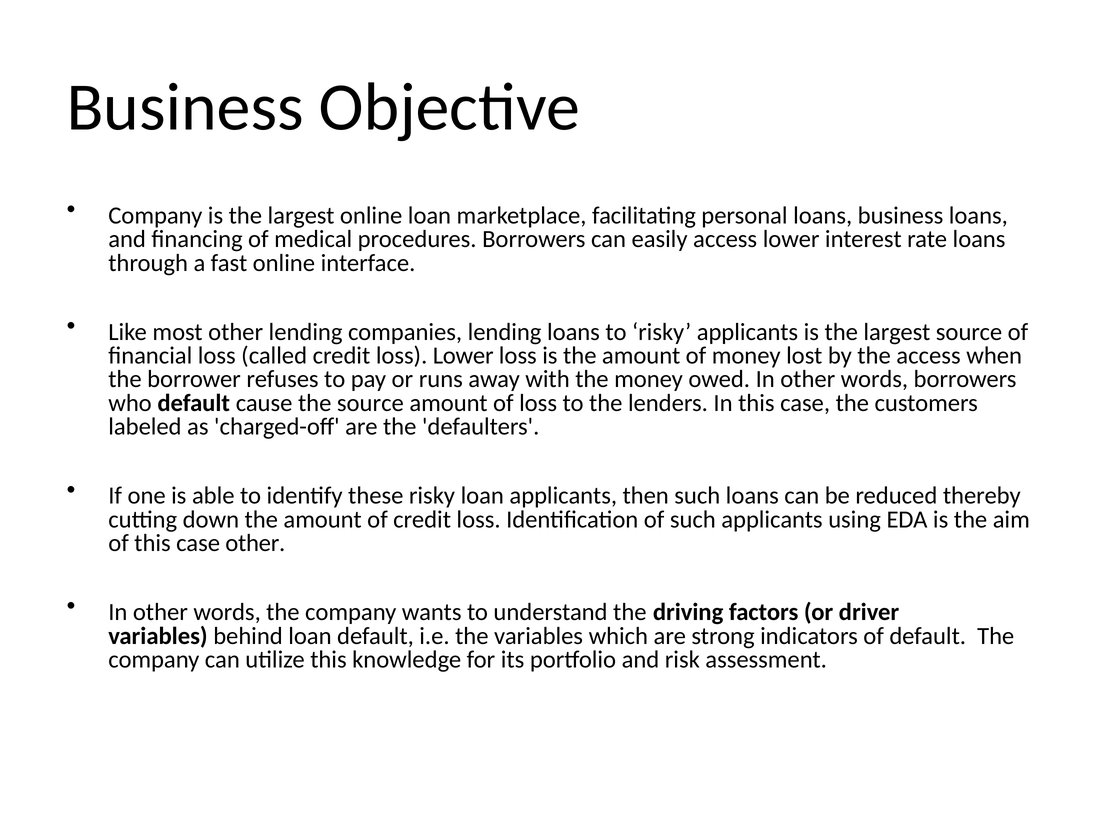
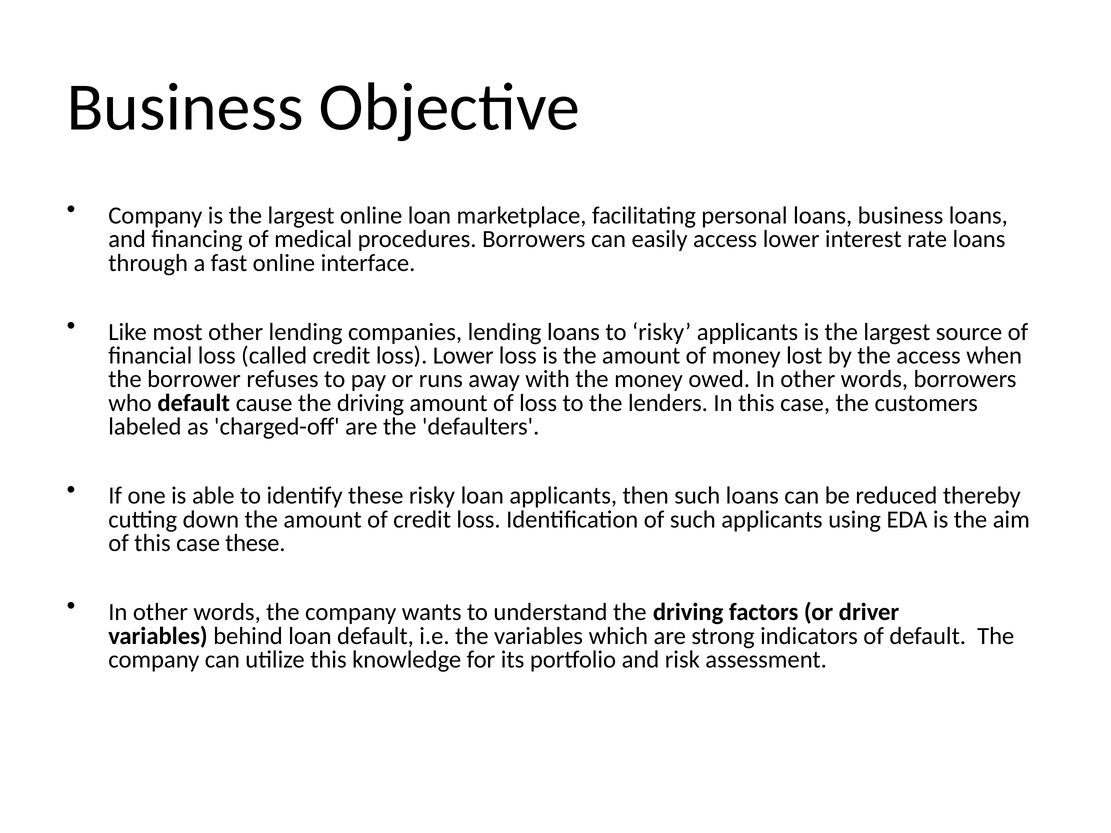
cause the source: source -> driving
case other: other -> these
